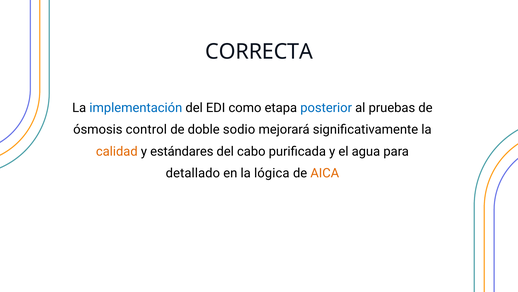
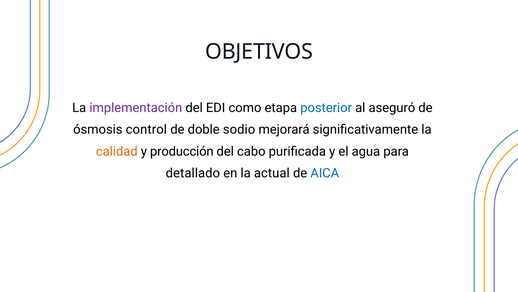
CORRECTA: CORRECTA -> OBJETIVOS
implementación colour: blue -> purple
pruebas: pruebas -> aseguró
estándares: estándares -> producción
lógica: lógica -> actual
AICA colour: orange -> blue
